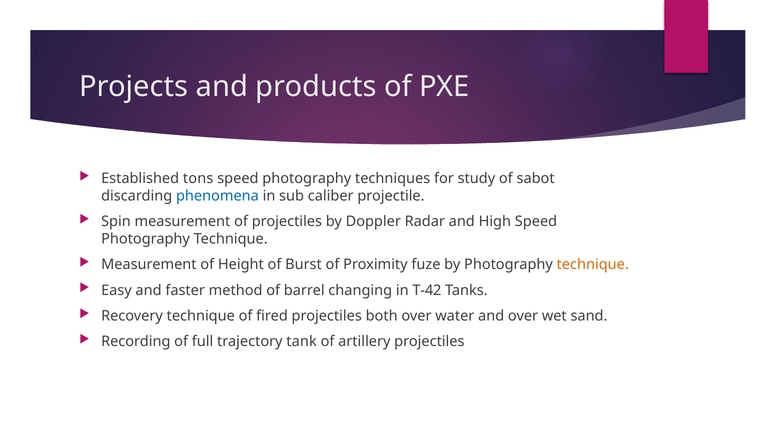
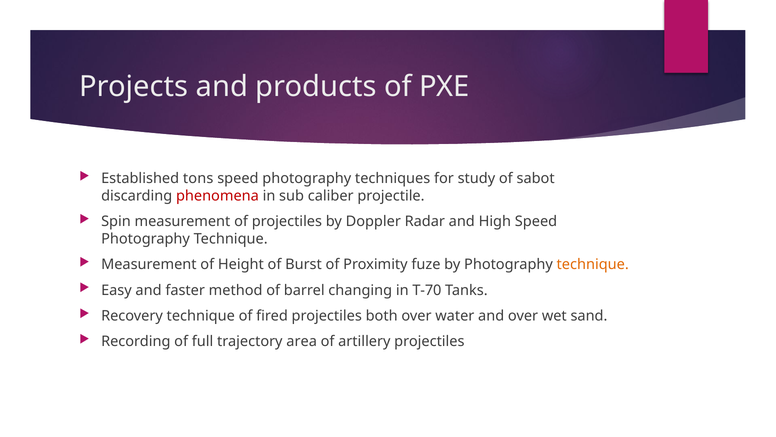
phenomena colour: blue -> red
T-42: T-42 -> T-70
tank: tank -> area
